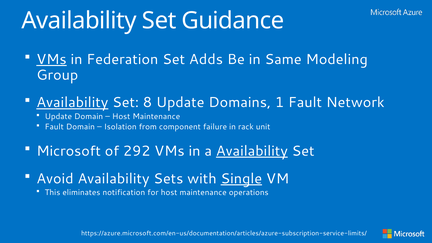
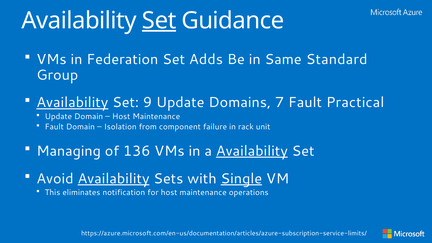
Set at (159, 21) underline: none -> present
VMs at (51, 59) underline: present -> none
Modeling: Modeling -> Standard
8: 8 -> 9
1: 1 -> 7
Network: Network -> Practical
Microsoft: Microsoft -> Managing
292: 292 -> 136
Availability at (113, 179) underline: none -> present
